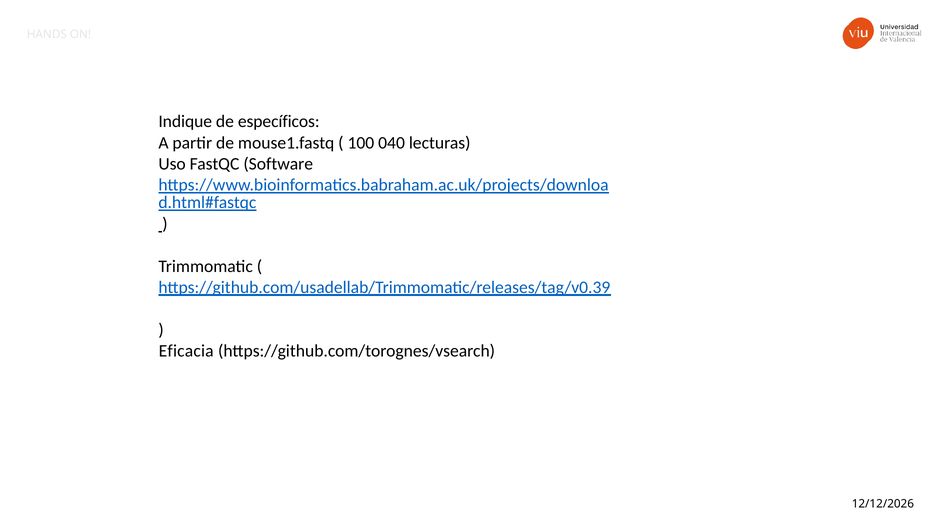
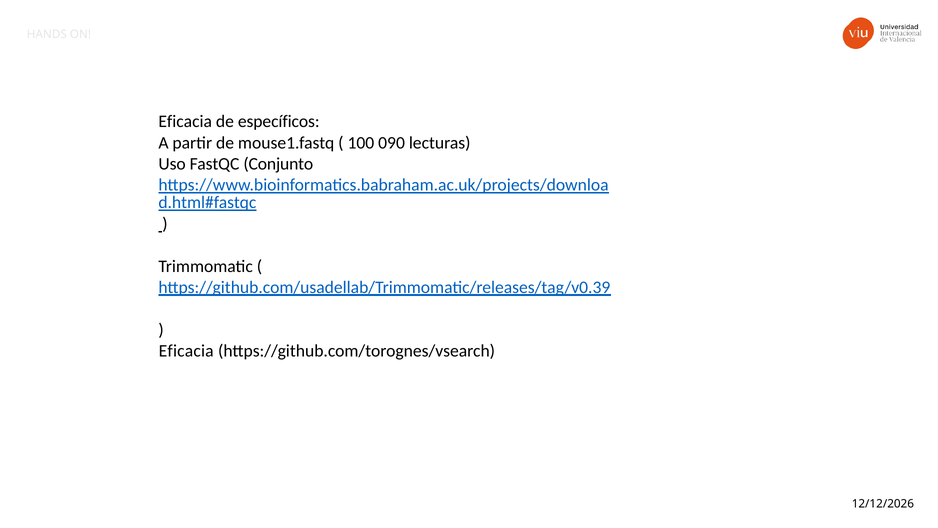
Indique at (185, 122): Indique -> Eficacia
040: 040 -> 090
Software: Software -> Conjunto
